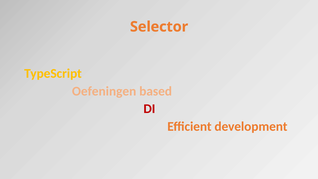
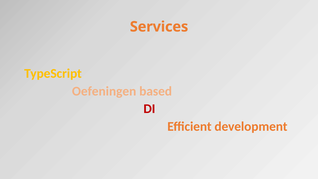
Selector: Selector -> Services
